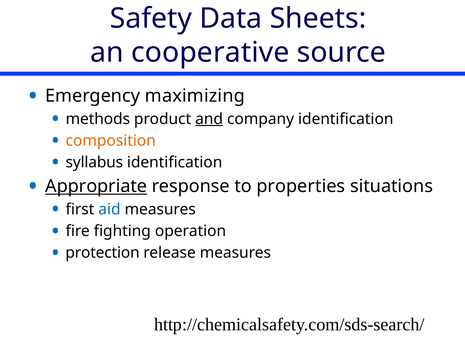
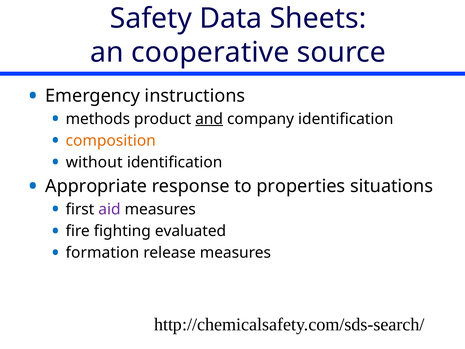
maximizing: maximizing -> instructions
syllabus: syllabus -> without
Appropriate underline: present -> none
aid colour: blue -> purple
operation: operation -> evaluated
protection: protection -> formation
